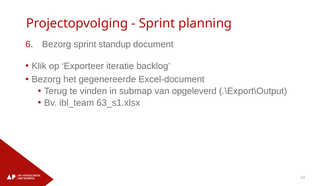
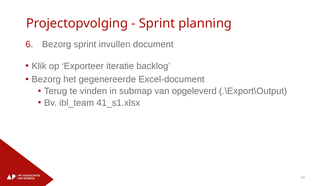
standup: standup -> invullen
63_s1.xlsx: 63_s1.xlsx -> 41_s1.xlsx
